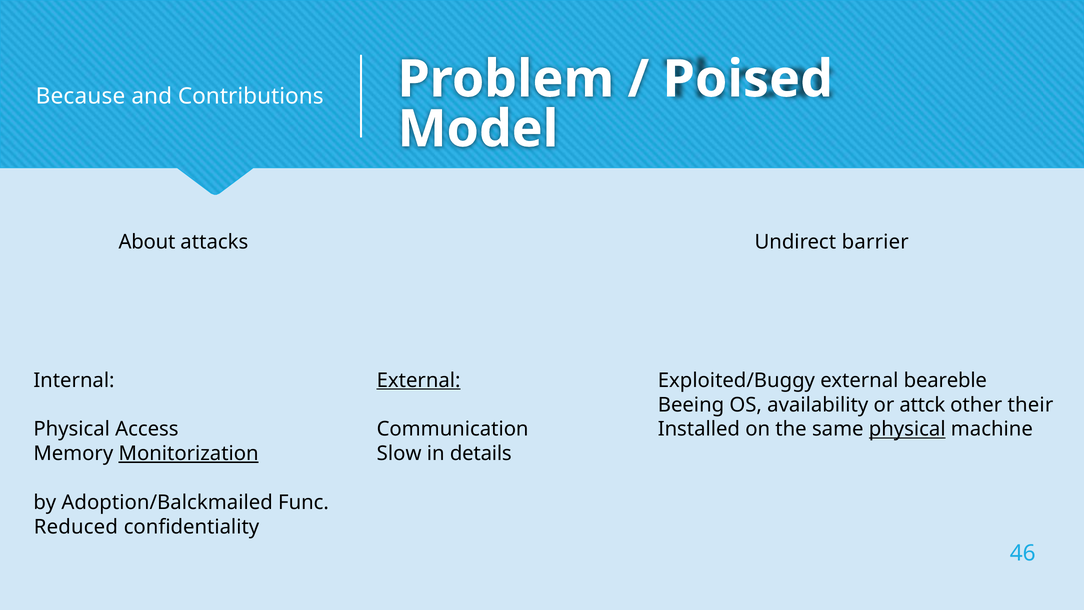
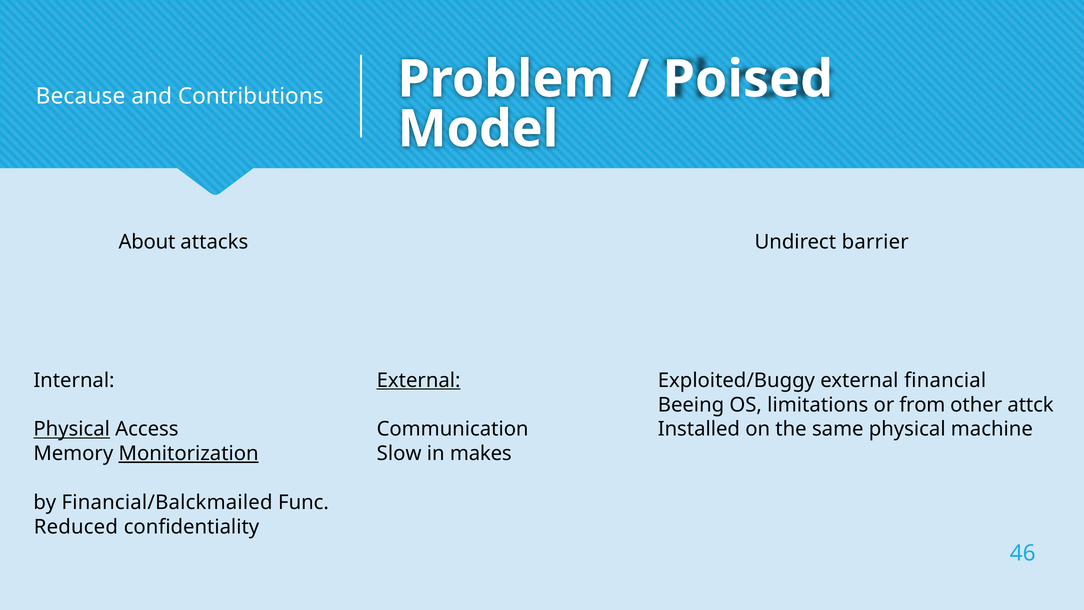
beareble: beareble -> financial
availability: availability -> limitations
attck: attck -> from
their: their -> attck
Physical at (72, 429) underline: none -> present
physical at (907, 429) underline: present -> none
details: details -> makes
Adoption/Balckmailed: Adoption/Balckmailed -> Financial/Balckmailed
